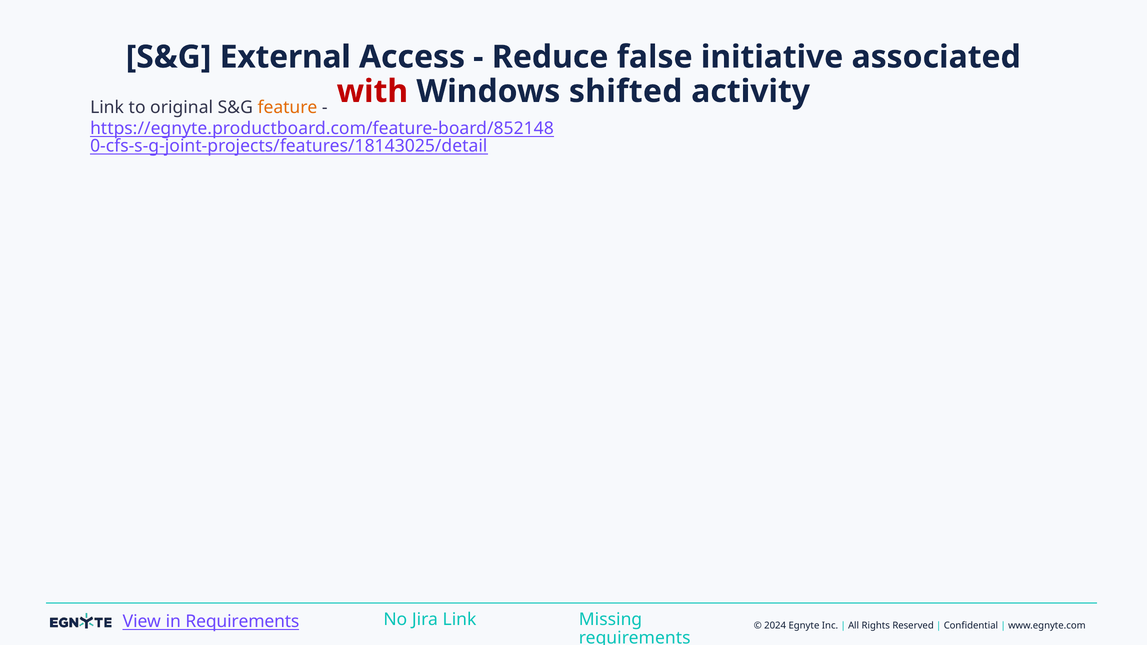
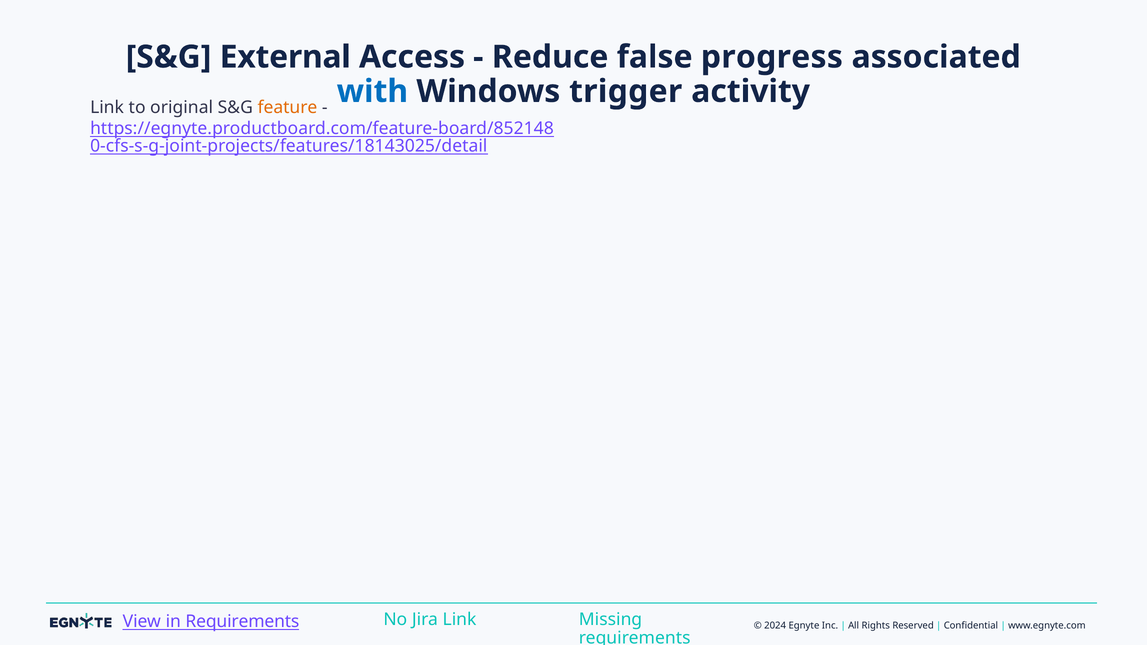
initiative: initiative -> progress
with colour: red -> blue
shifted: shifted -> trigger
